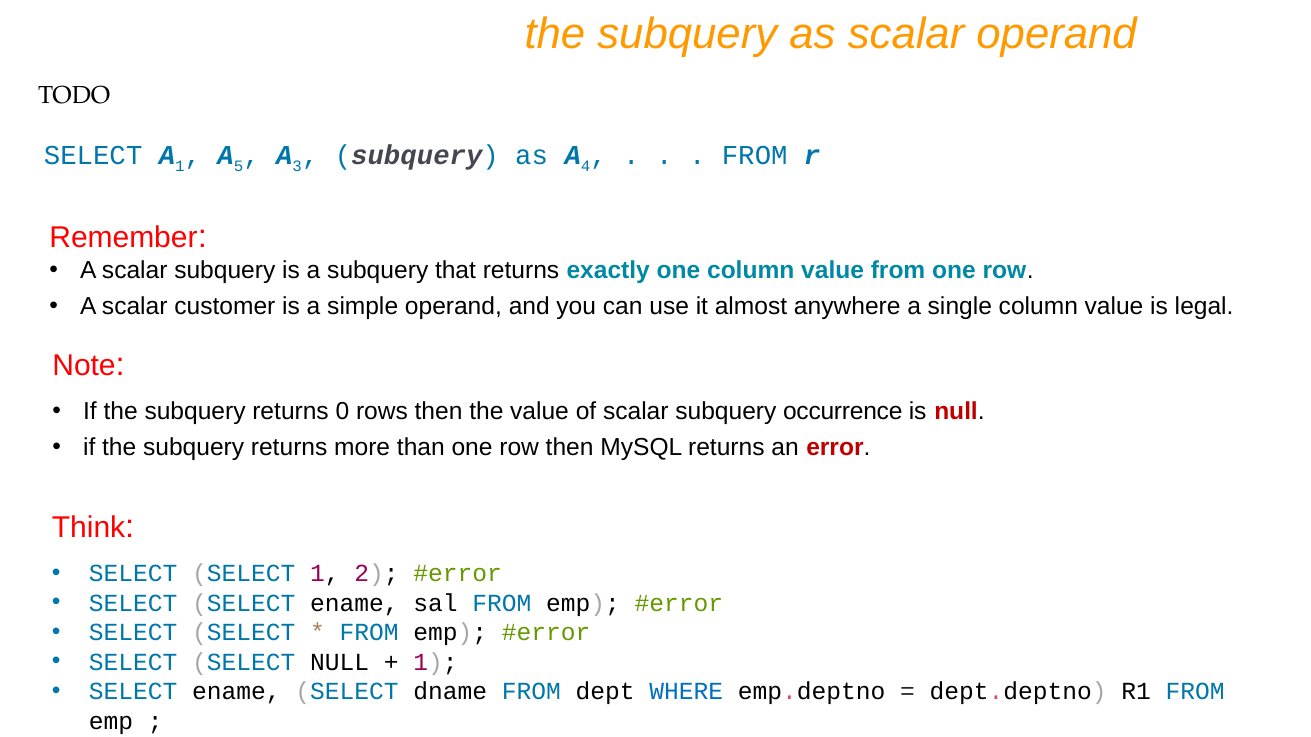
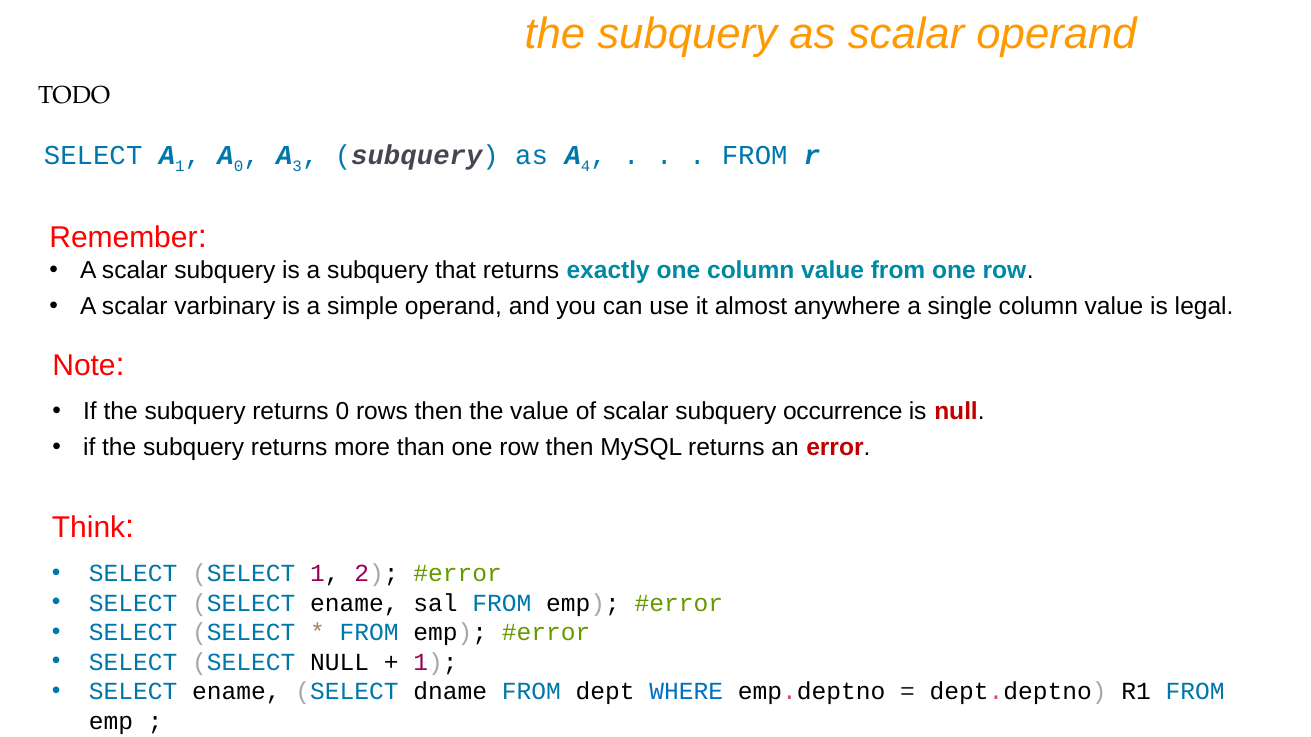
A 5: 5 -> 0
customer: customer -> varbinary
